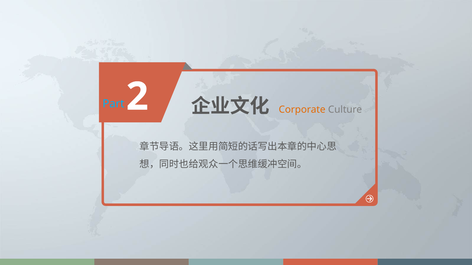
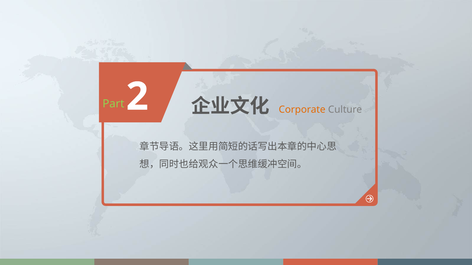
Part colour: light blue -> light green
